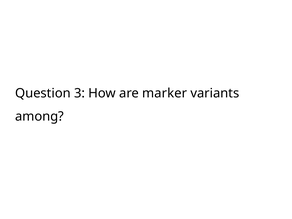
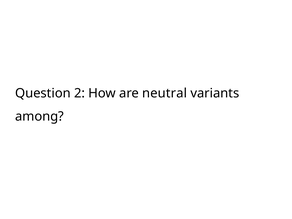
3: 3 -> 2
marker: marker -> neutral
